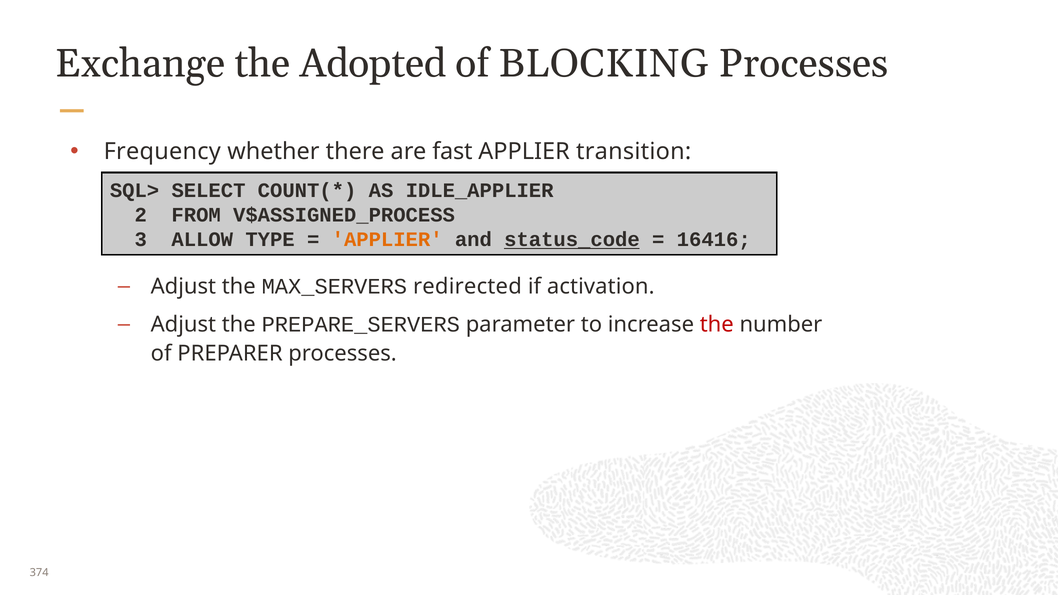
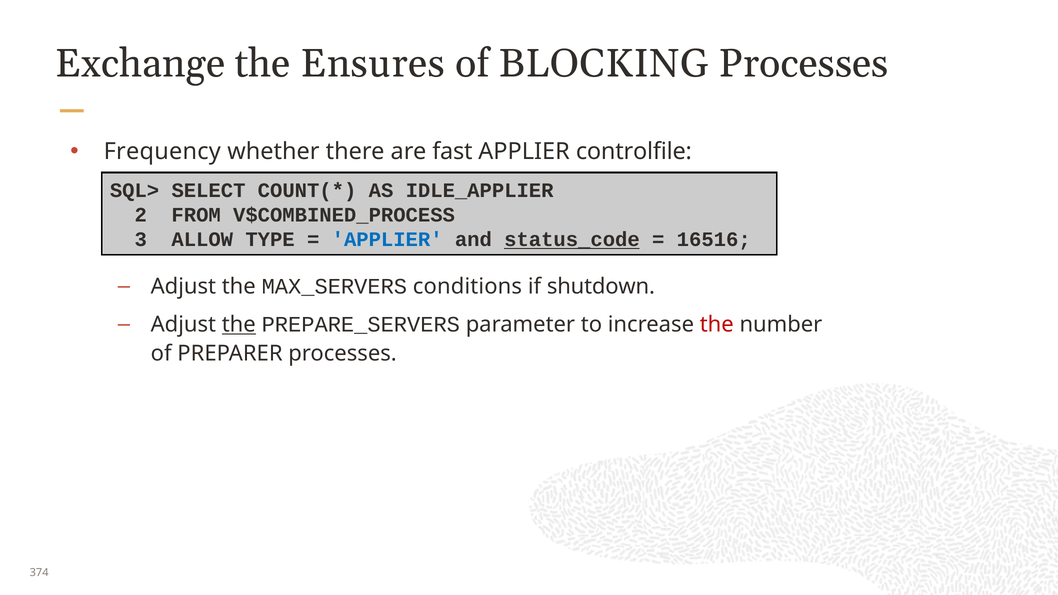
Adopted: Adopted -> Ensures
transition: transition -> controlfile
V$ASSIGNED_PROCESS: V$ASSIGNED_PROCESS -> V$COMBINED_PROCESS
APPLIER at (387, 240) colour: orange -> blue
16416: 16416 -> 16516
redirected: redirected -> conditions
activation: activation -> shutdown
the at (239, 325) underline: none -> present
